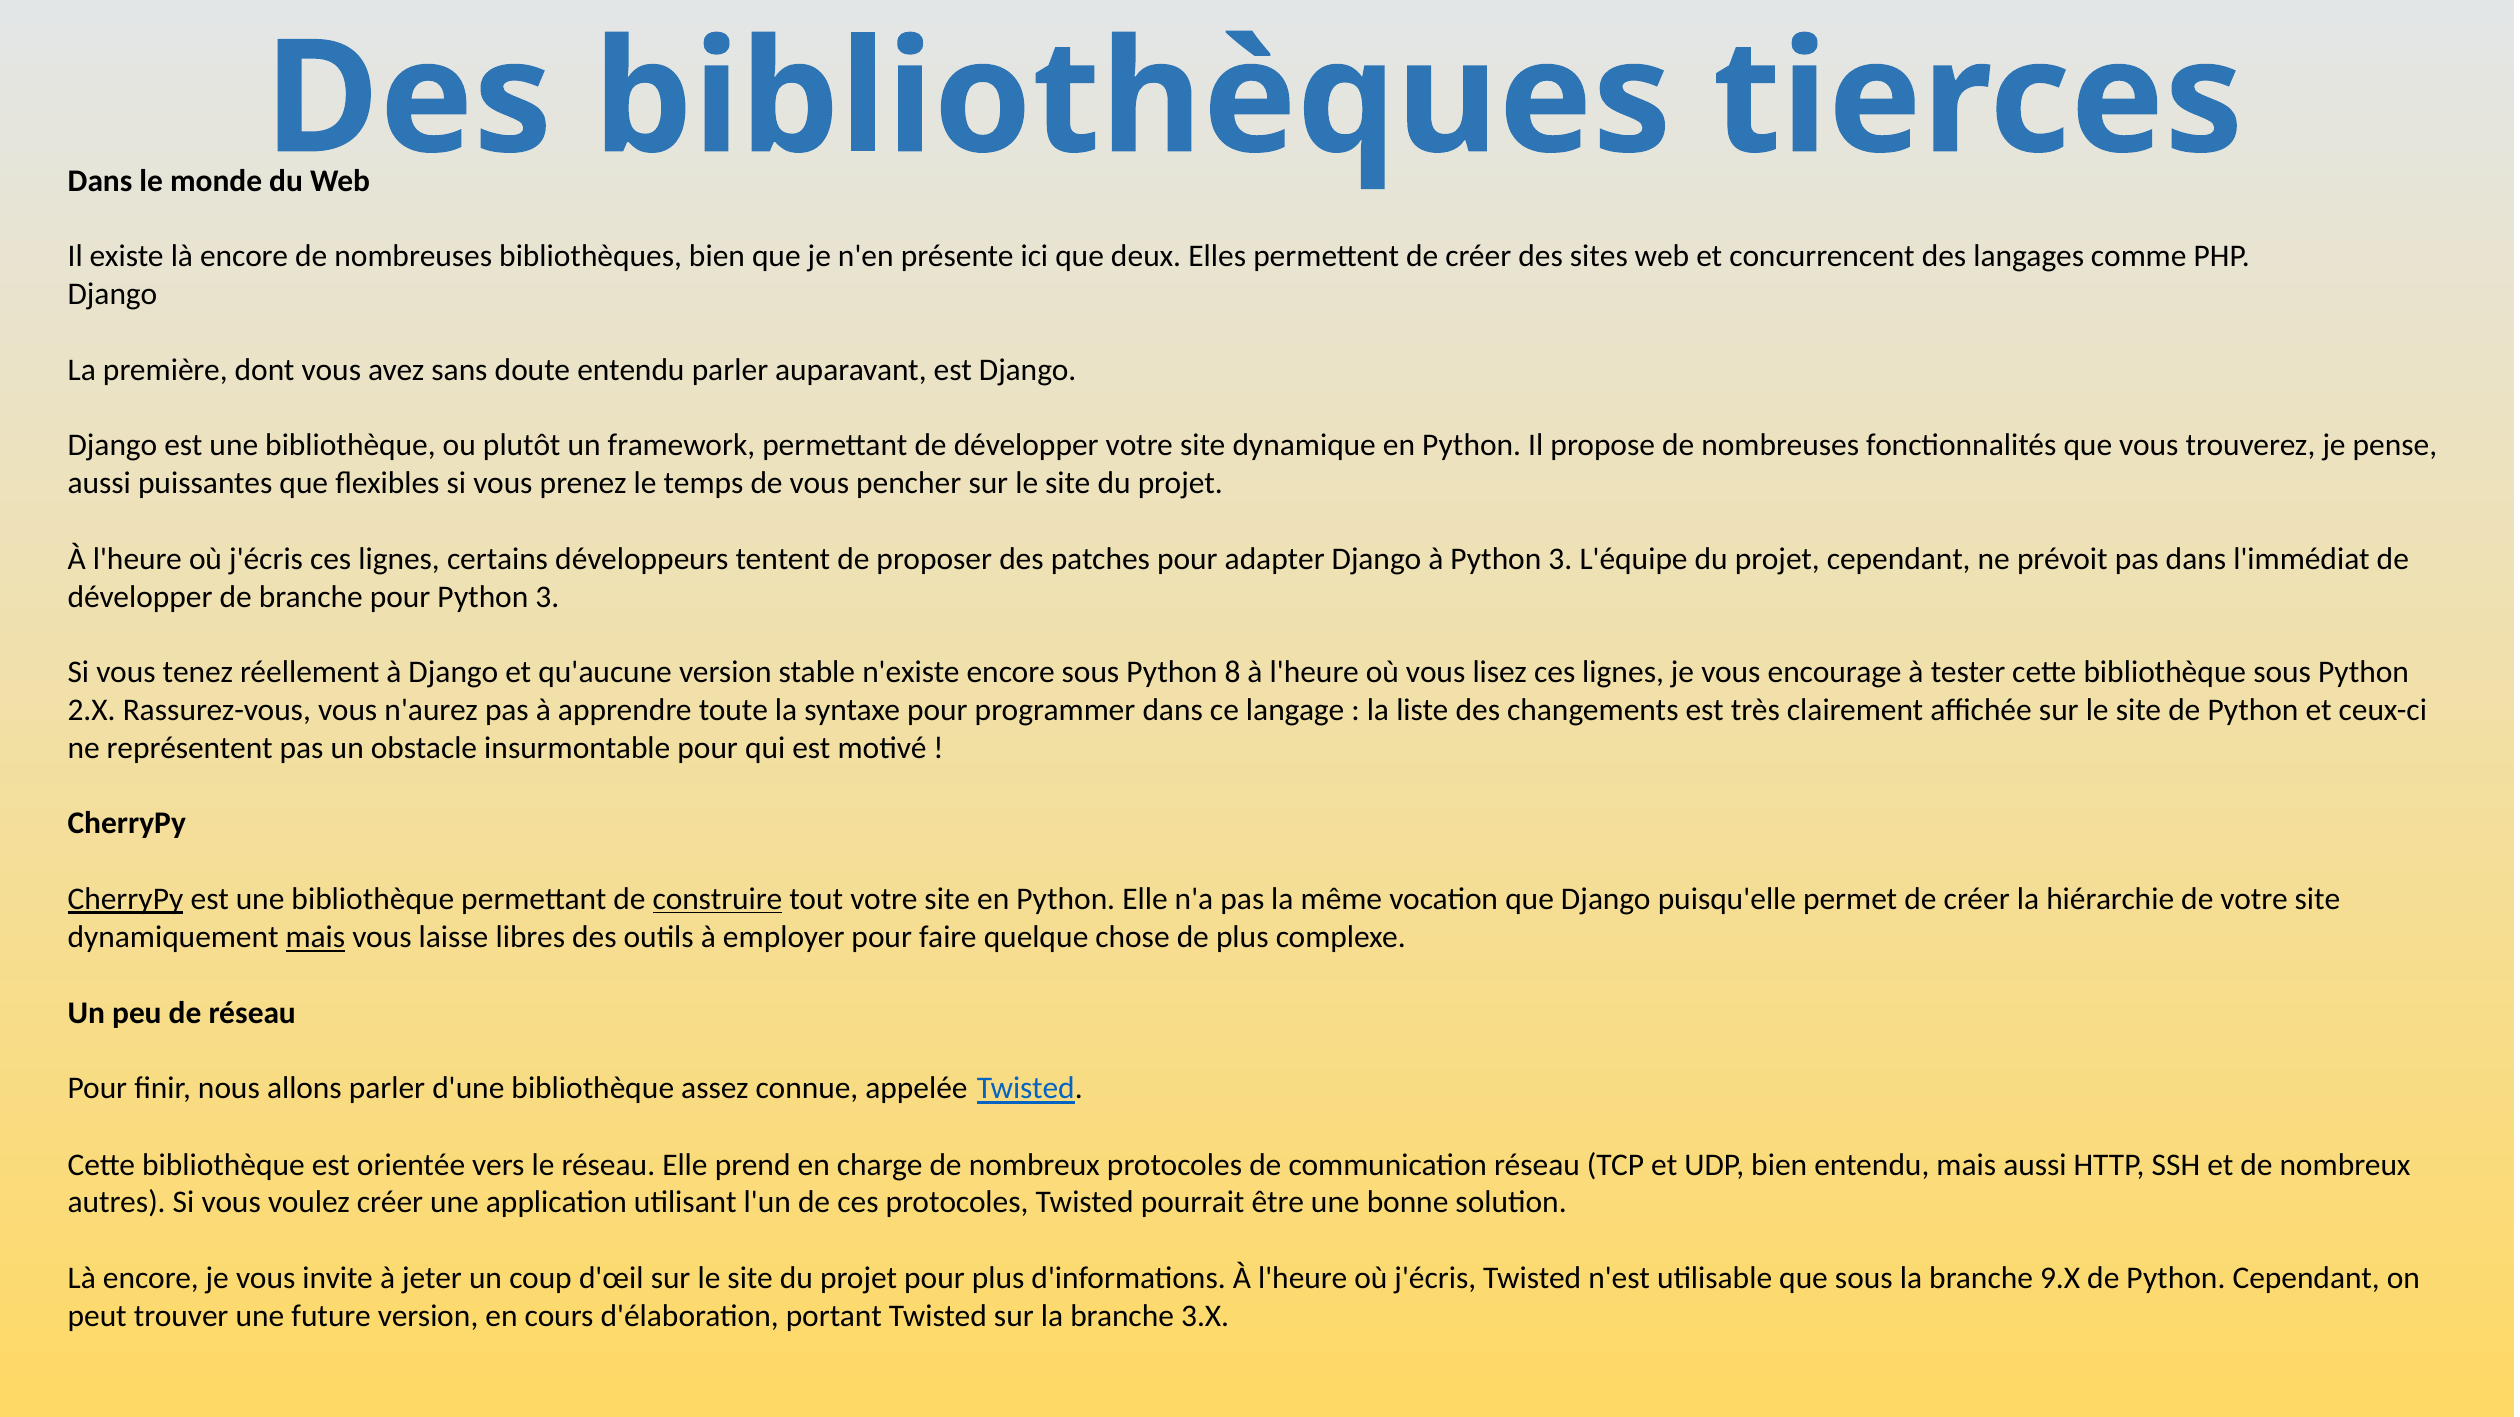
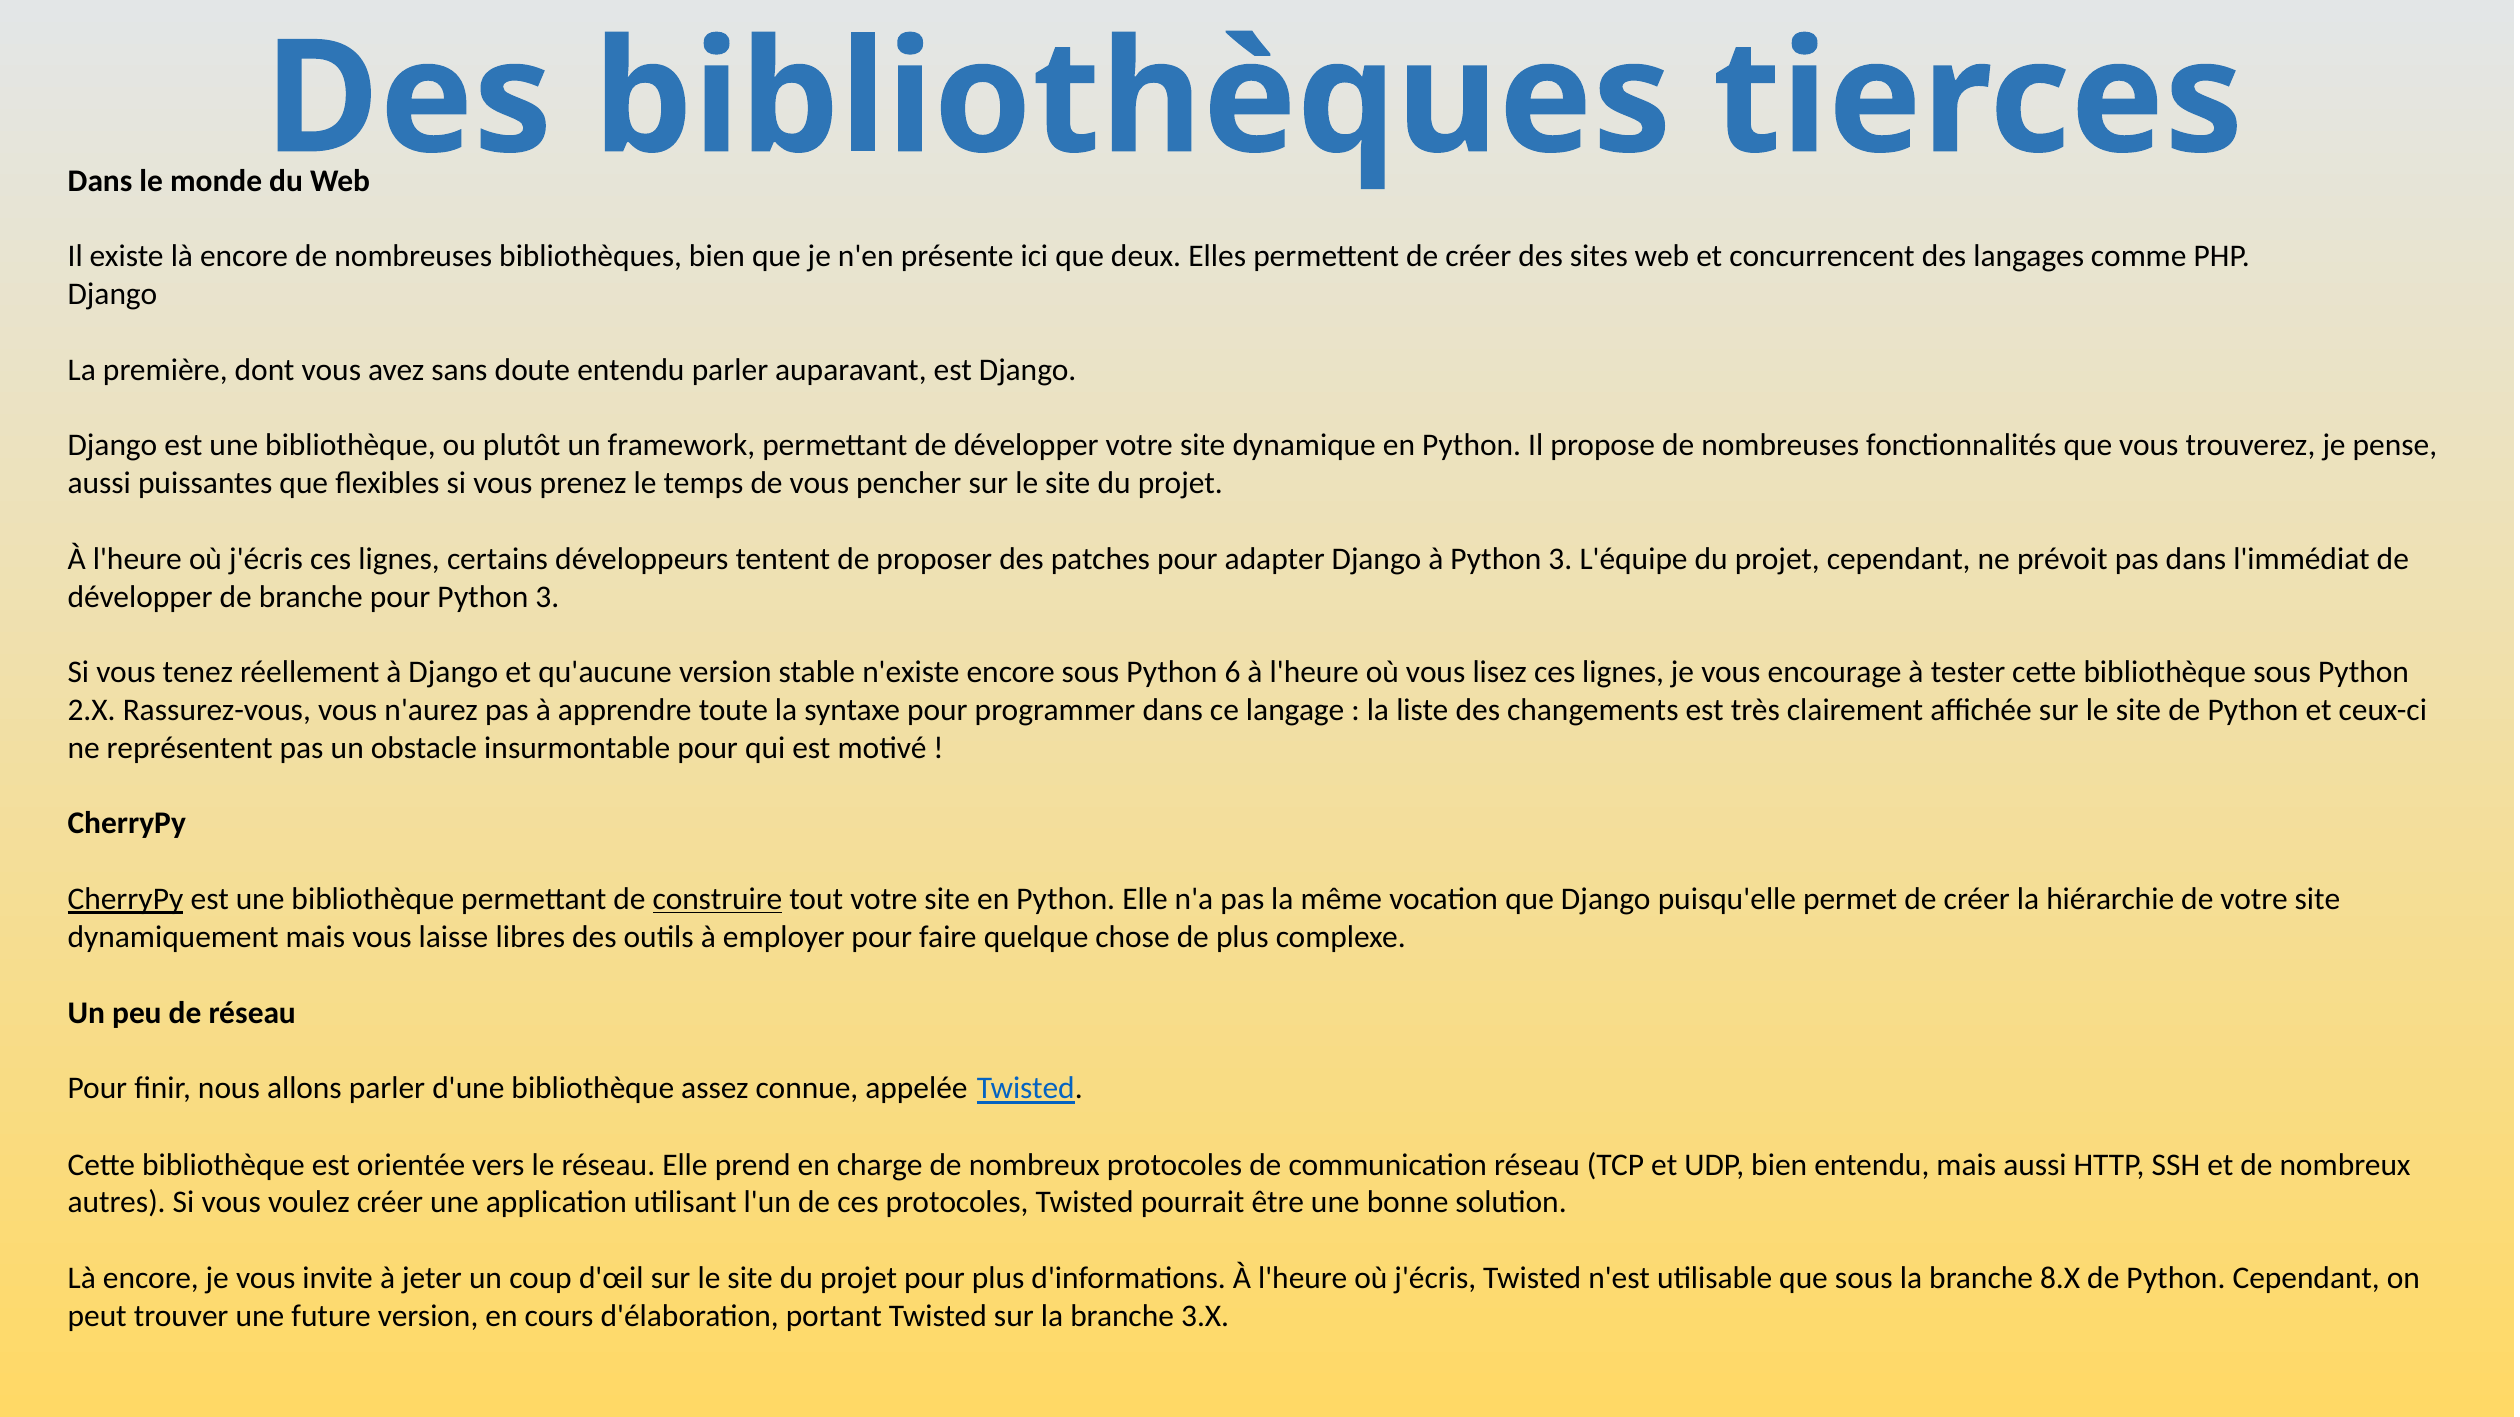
8: 8 -> 6
mais at (315, 938) underline: present -> none
9.X: 9.X -> 8.X
